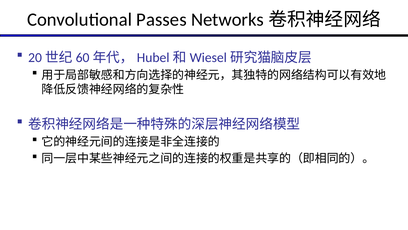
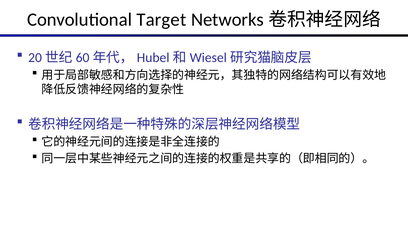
Passes: Passes -> Target
